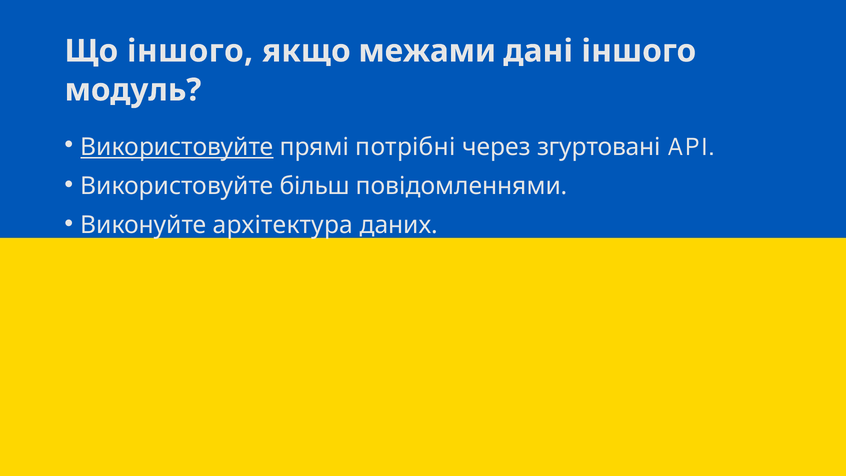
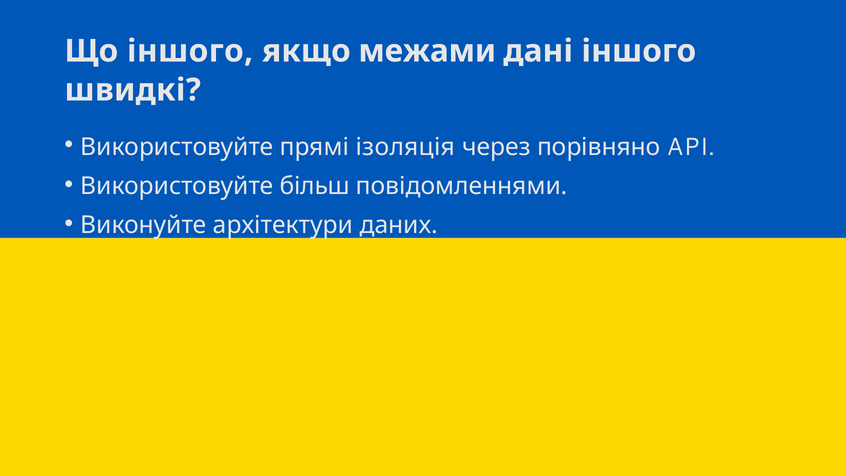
модуль: модуль -> швидкі
Використовуйте at (177, 147) underline: present -> none
потрібні: потрібні -> ізоляція
згуртовані: згуртовані -> порівняно
архітектура: архітектура -> архітектури
